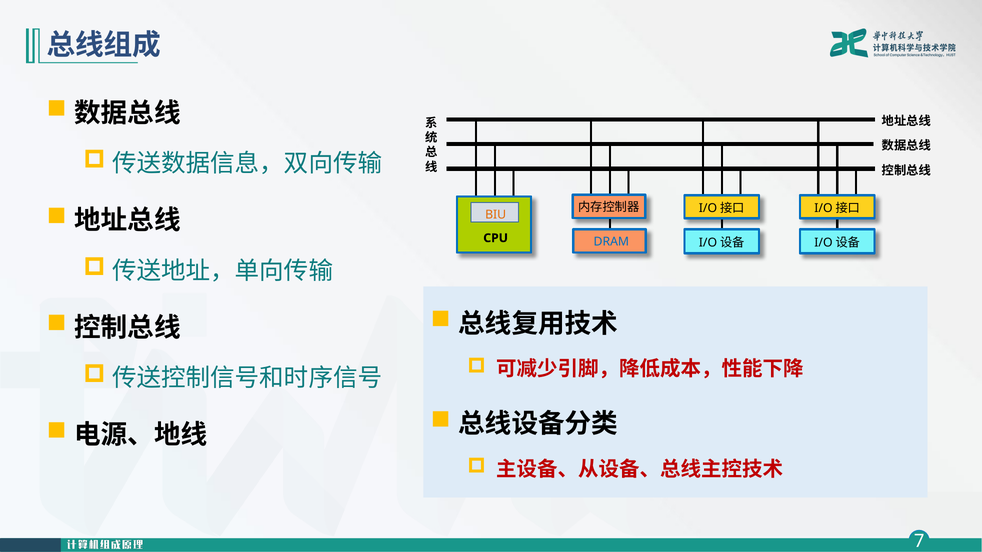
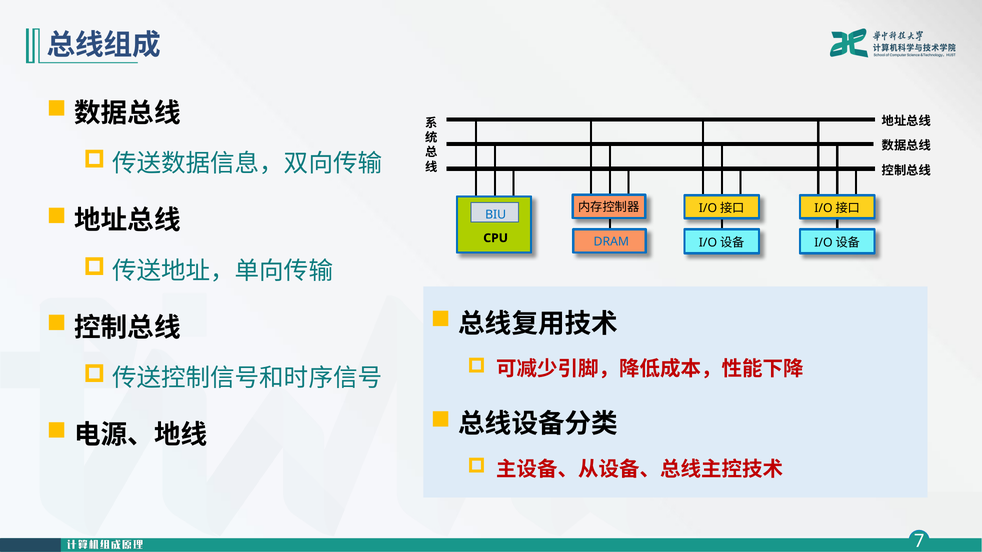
BIU colour: orange -> blue
